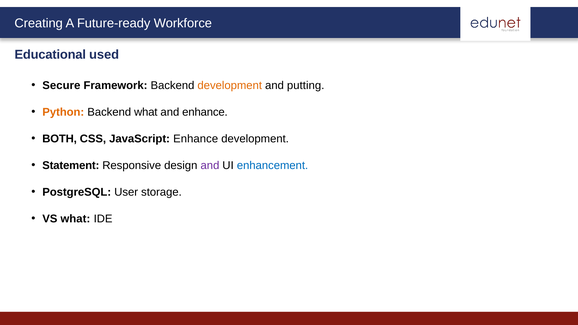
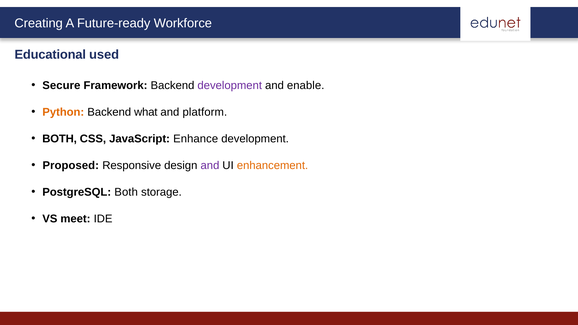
development at (230, 86) colour: orange -> purple
putting: putting -> enable
and enhance: enhance -> platform
Statement: Statement -> Proposed
enhancement colour: blue -> orange
PostgreSQL User: User -> Both
VS what: what -> meet
